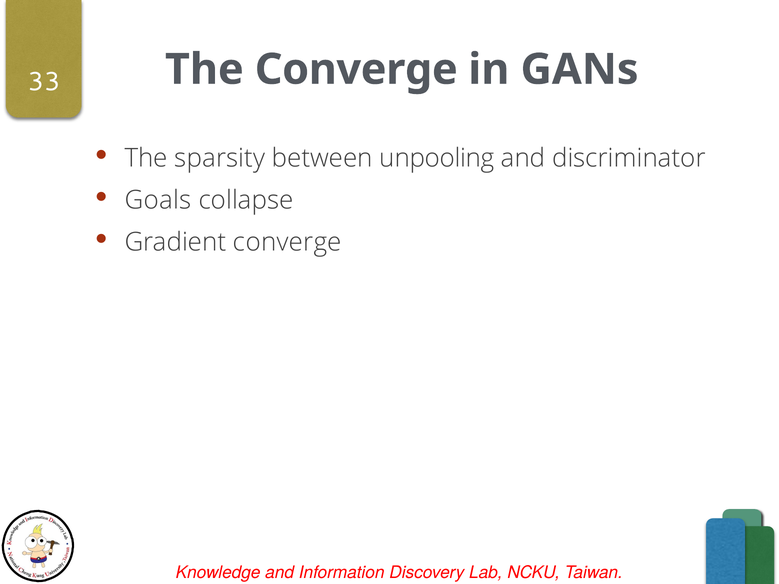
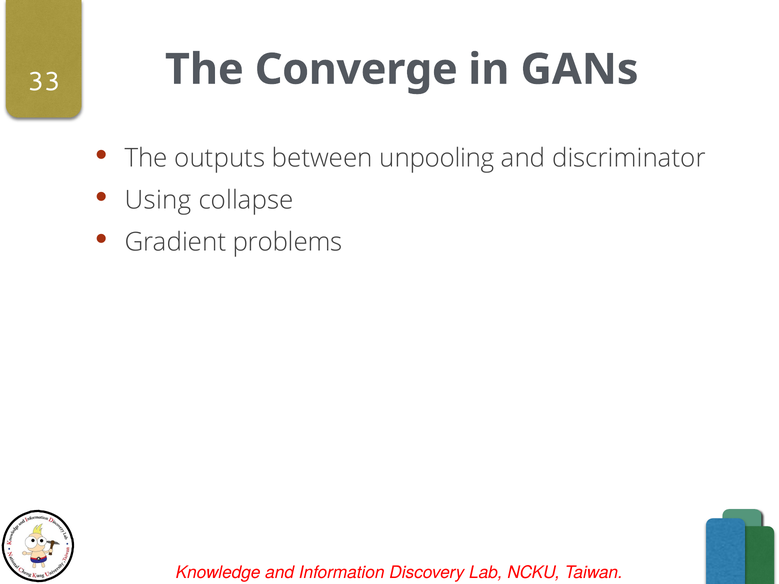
sparsity: sparsity -> outputs
Goals: Goals -> Using
Gradient converge: converge -> problems
